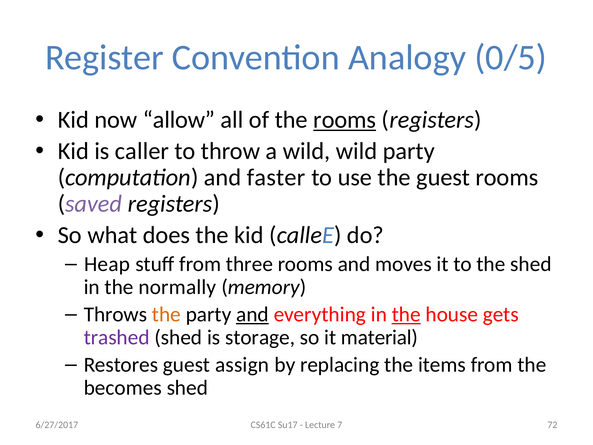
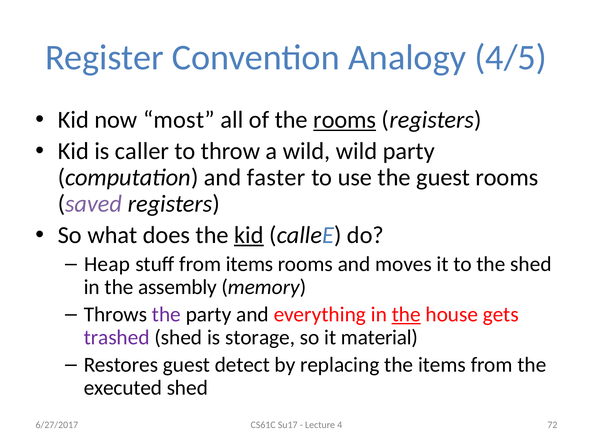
0/5: 0/5 -> 4/5
allow: allow -> most
kid at (249, 235) underline: none -> present
from three: three -> items
normally: normally -> assembly
the at (166, 314) colour: orange -> purple
and at (252, 314) underline: present -> none
assign: assign -> detect
becomes: becomes -> executed
7: 7 -> 4
